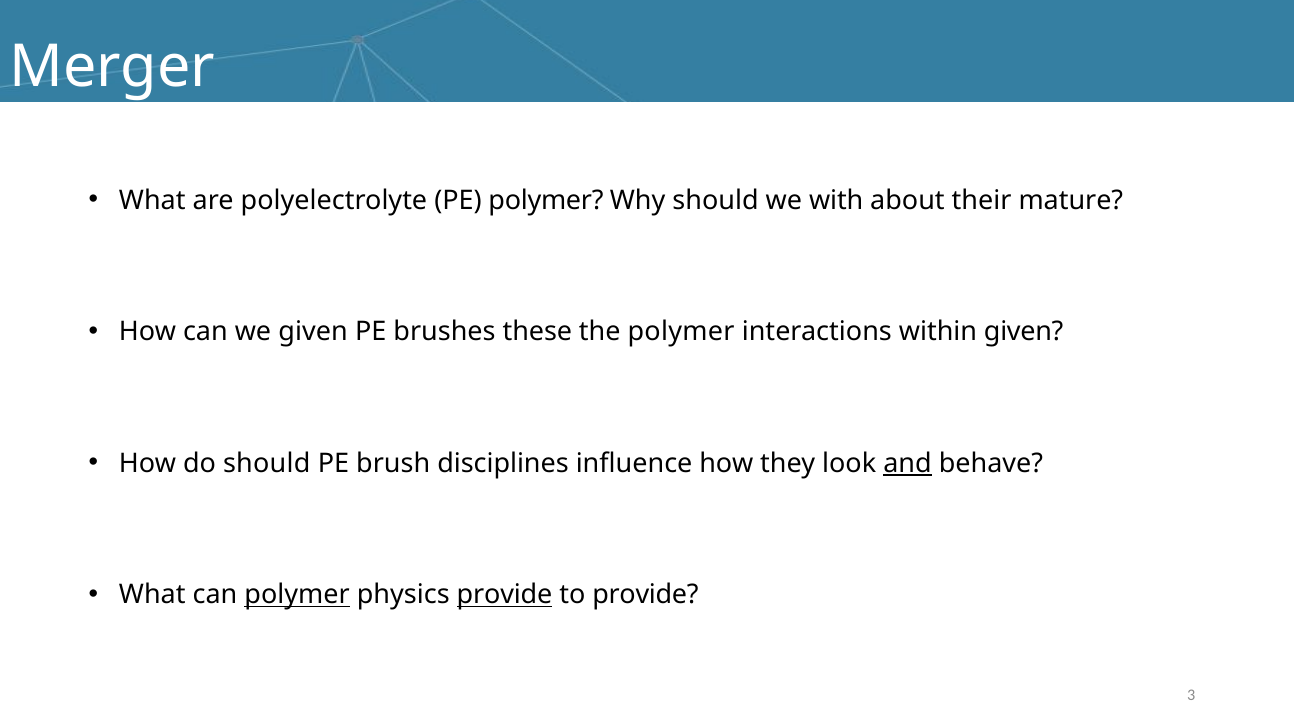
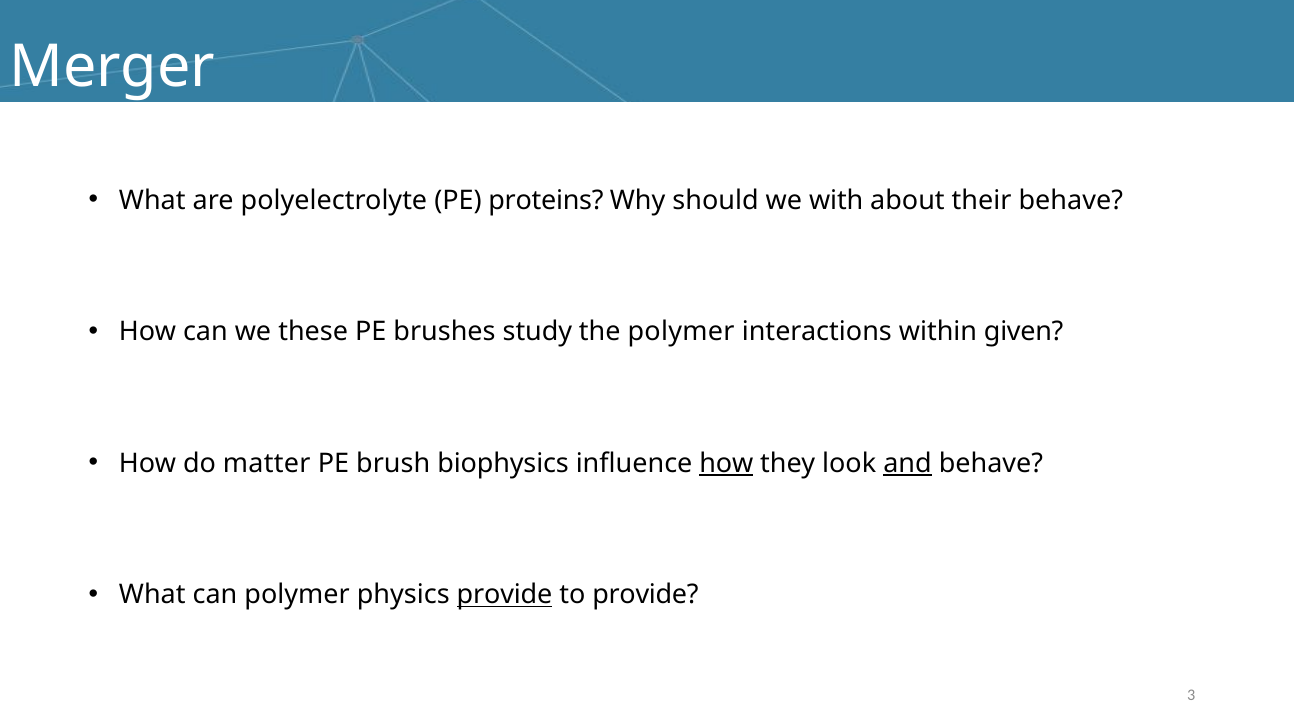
PE polymer: polymer -> proteins
their mature: mature -> behave
we given: given -> these
these: these -> study
do should: should -> matter
disciplines: disciplines -> biophysics
how at (726, 463) underline: none -> present
polymer at (297, 595) underline: present -> none
